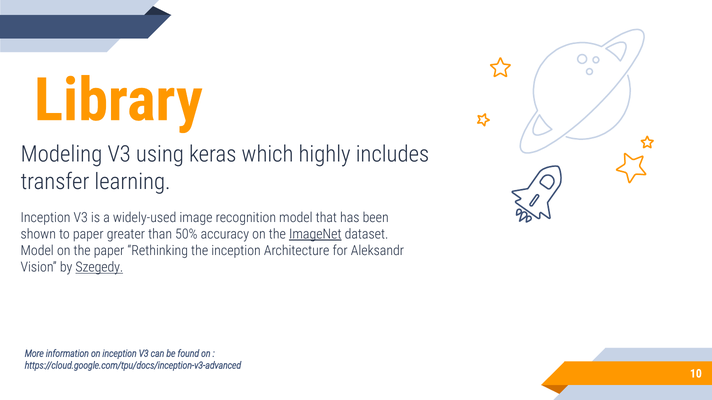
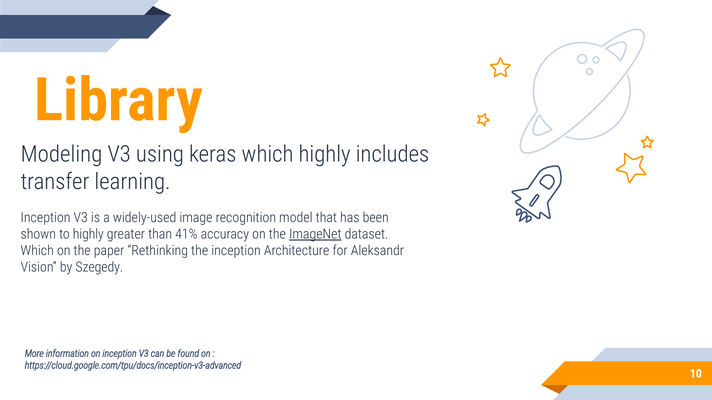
to paper: paper -> highly
50%: 50% -> 41%
Model at (37, 251): Model -> Which
Szegedy underline: present -> none
